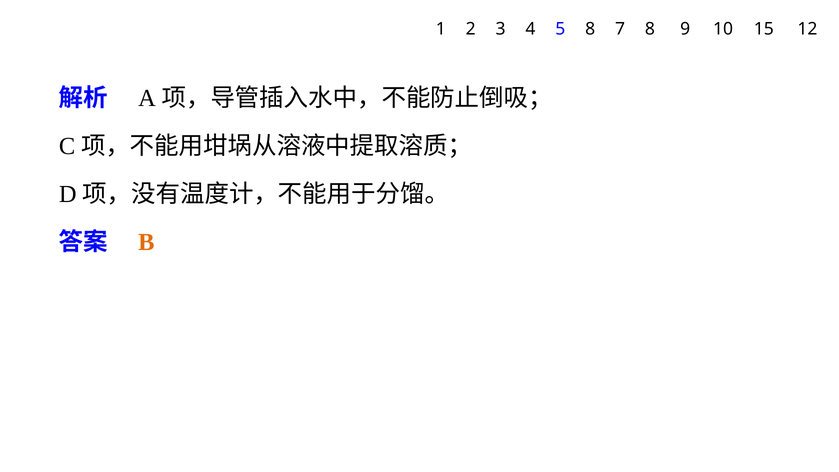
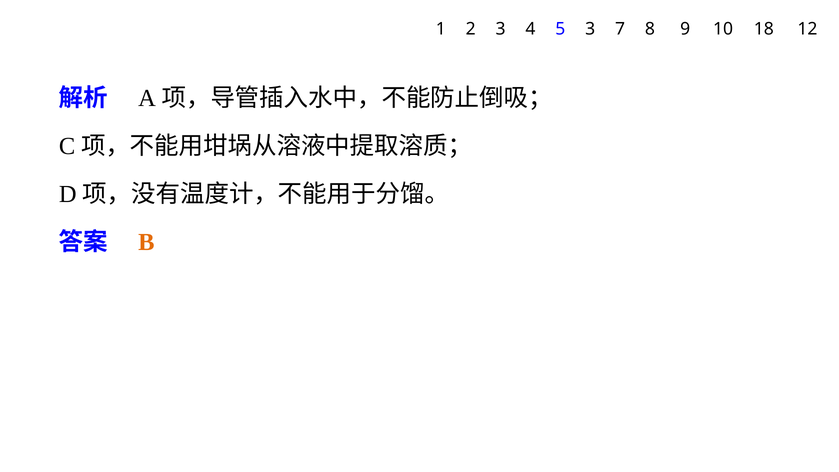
5 8: 8 -> 3
15: 15 -> 18
